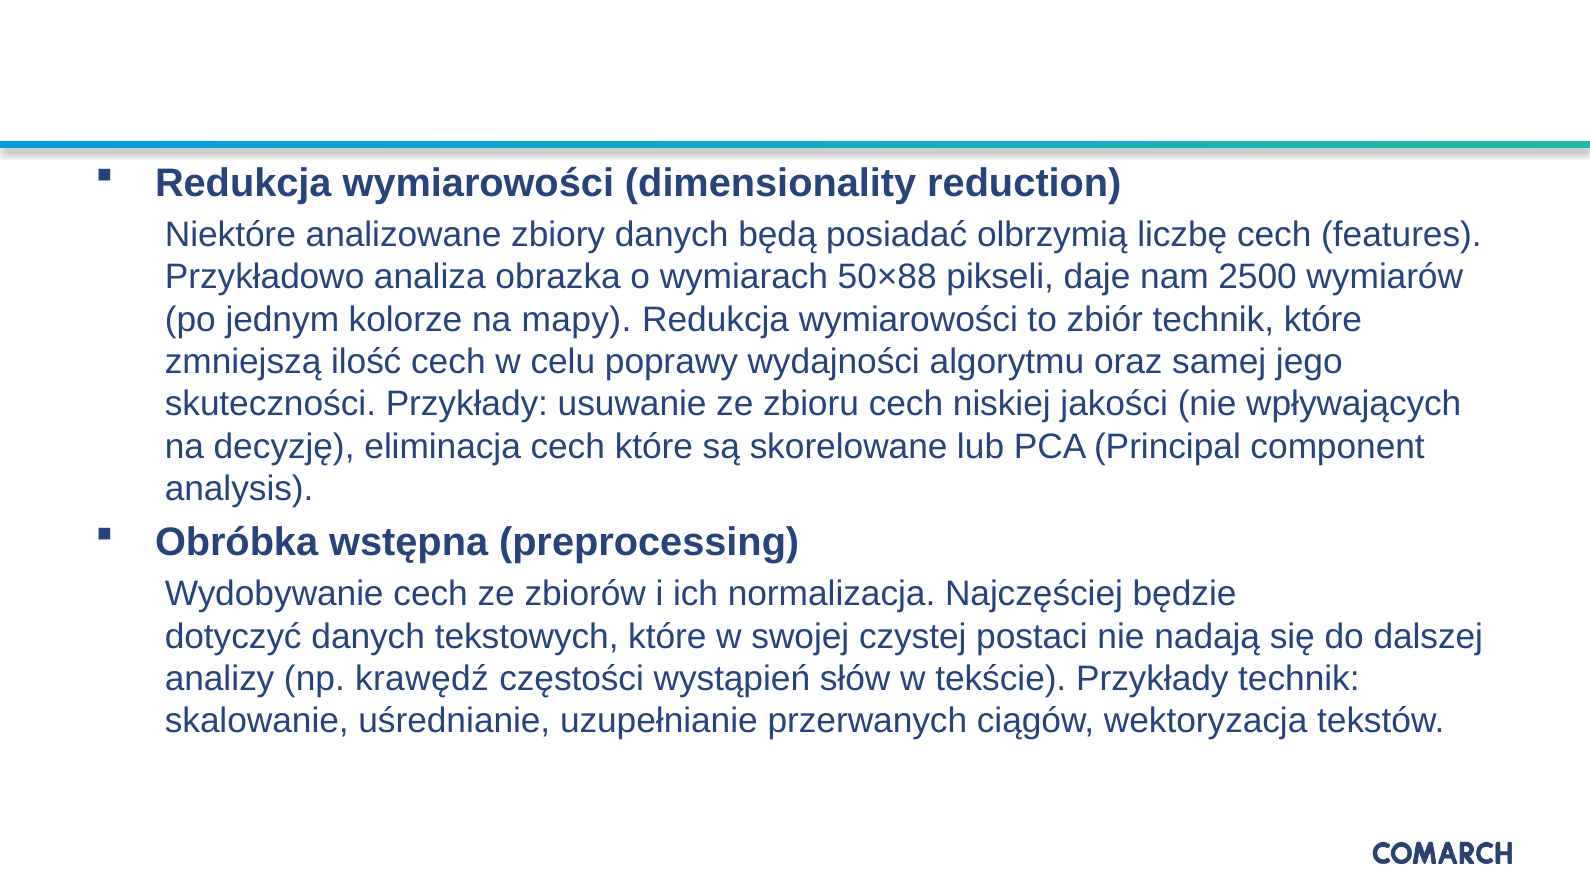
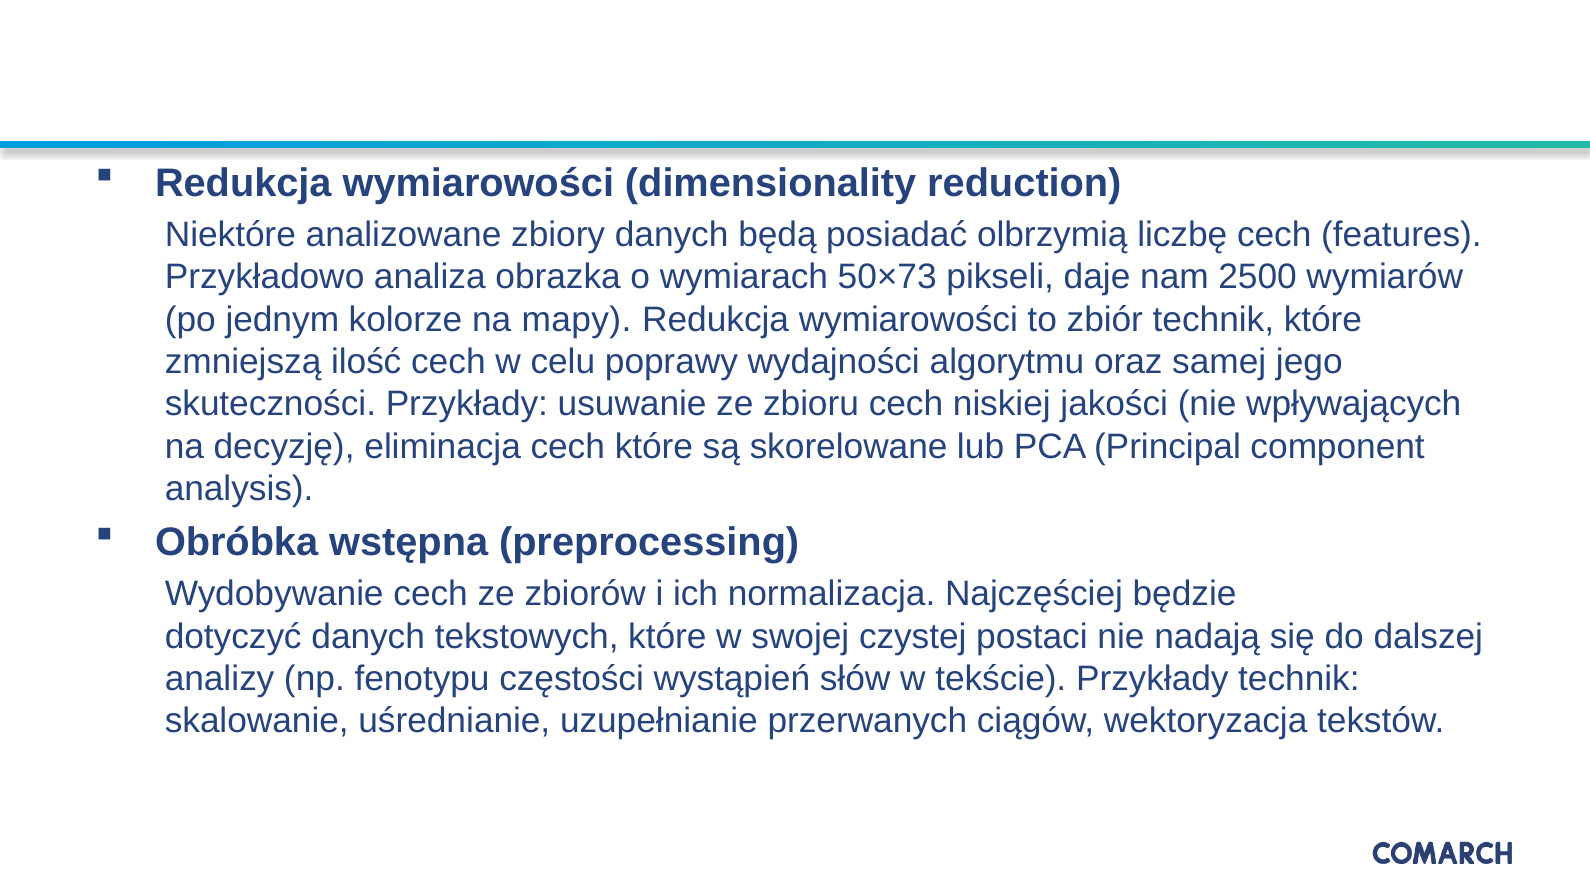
50×88: 50×88 -> 50×73
krawędź: krawędź -> fenotypu
